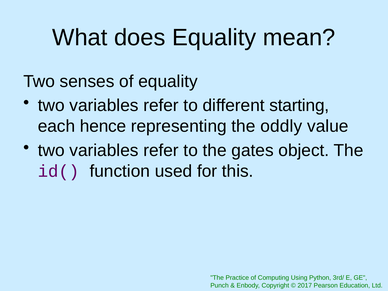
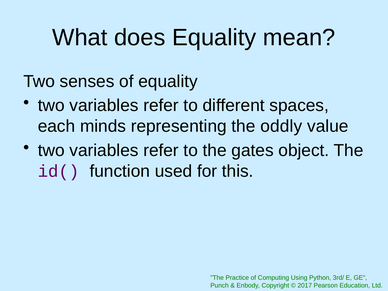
starting: starting -> spaces
hence: hence -> minds
